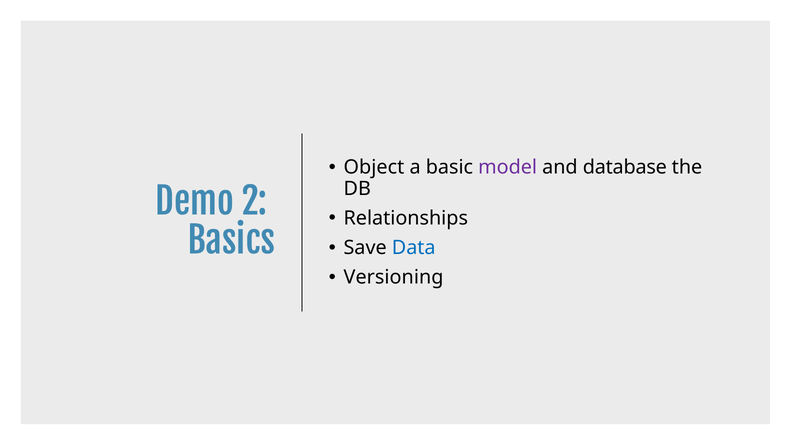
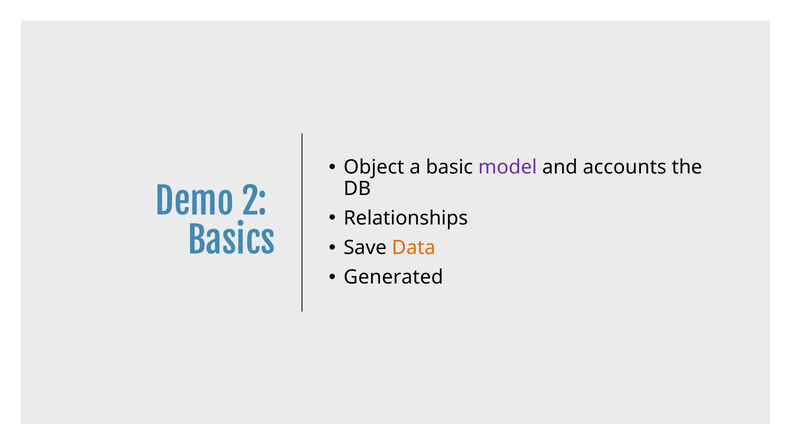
database: database -> accounts
Data colour: blue -> orange
Versioning: Versioning -> Generated
